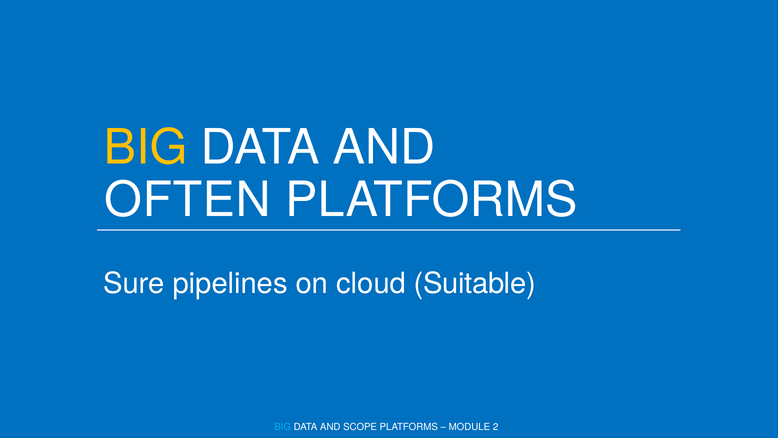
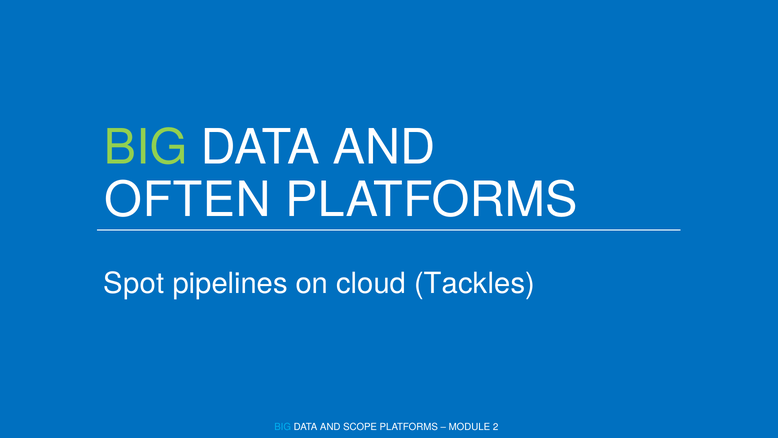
BIG at (146, 148) colour: yellow -> light green
Sure: Sure -> Spot
Suitable: Suitable -> Tackles
